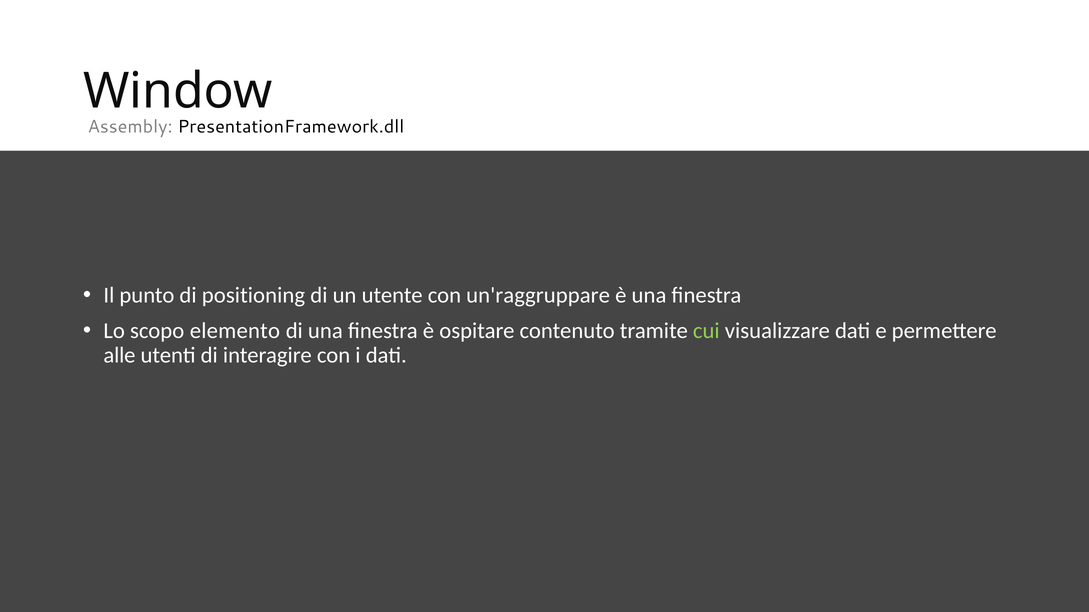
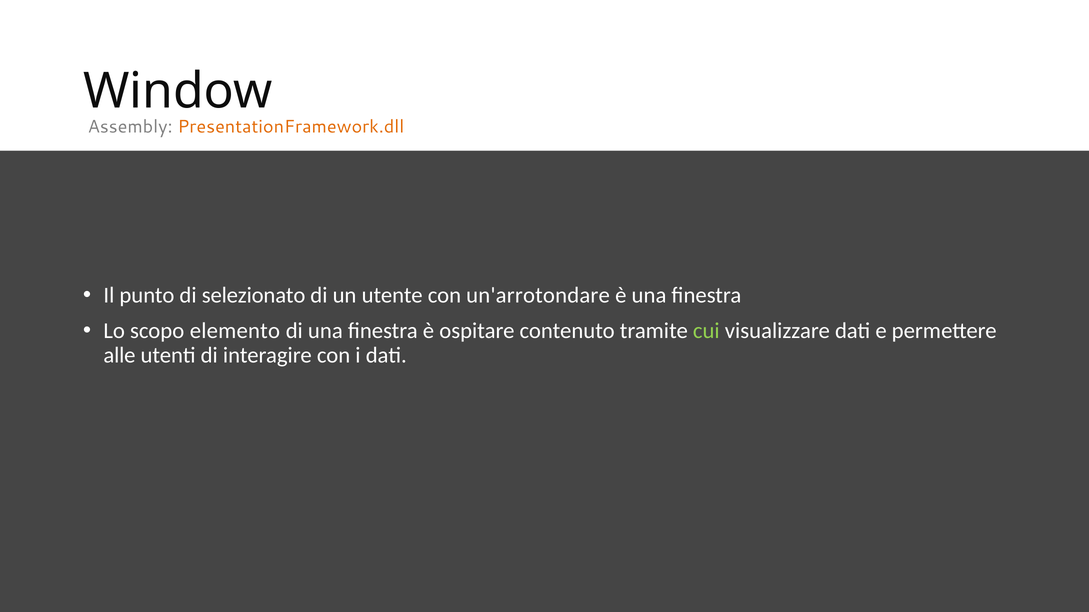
PresentationFramework.dll colour: black -> orange
positioning: positioning -> selezionato
un'raggruppare: un'raggruppare -> un'arrotondare
